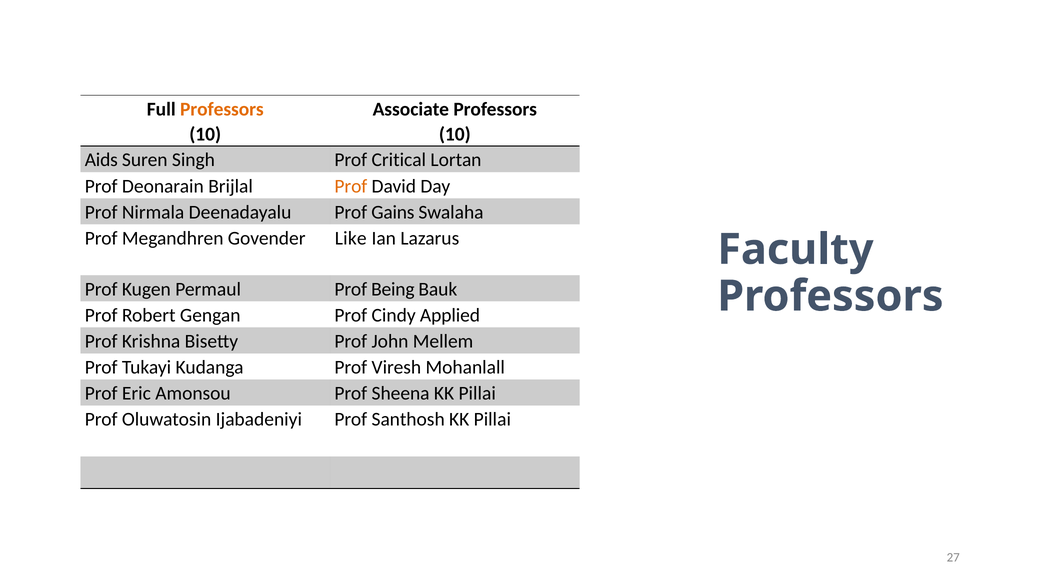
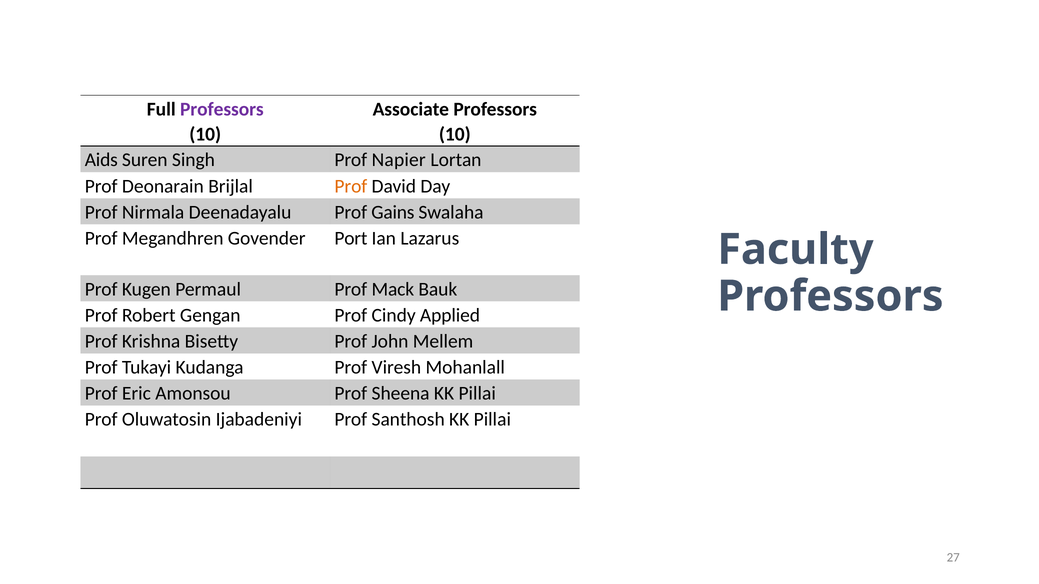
Professors at (222, 109) colour: orange -> purple
Critical: Critical -> Napier
Like: Like -> Port
Being: Being -> Mack
